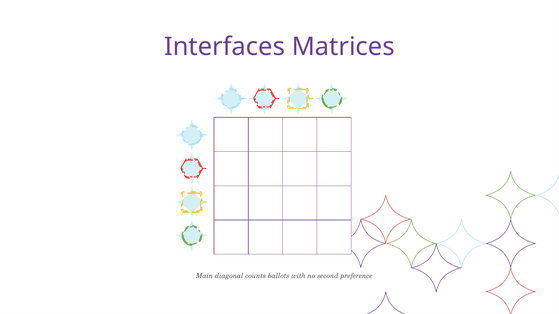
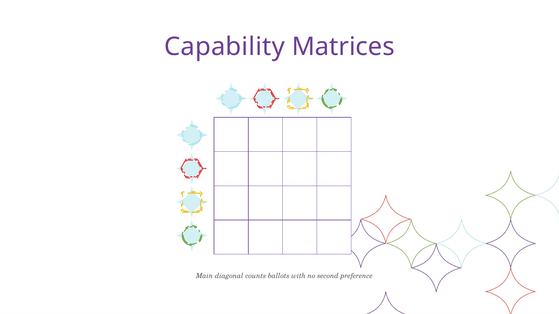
Interfaces: Interfaces -> Capability
